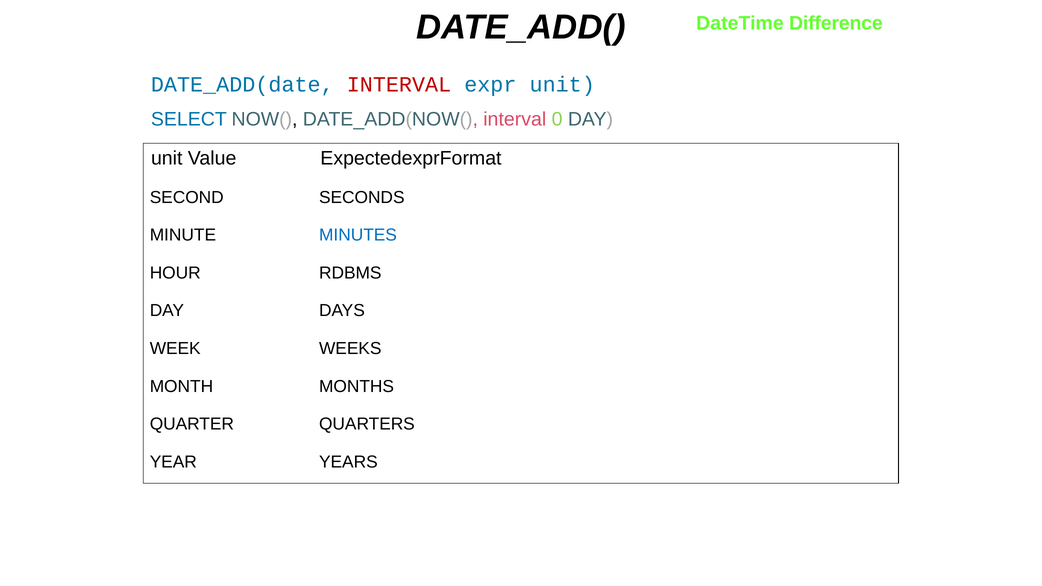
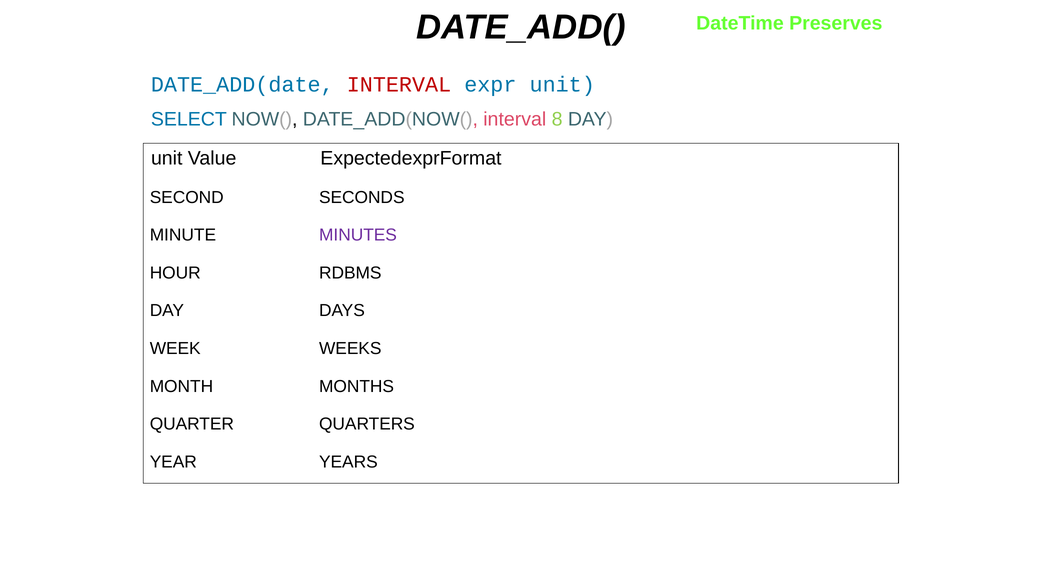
Difference: Difference -> Preserves
0: 0 -> 8
MINUTES colour: blue -> purple
